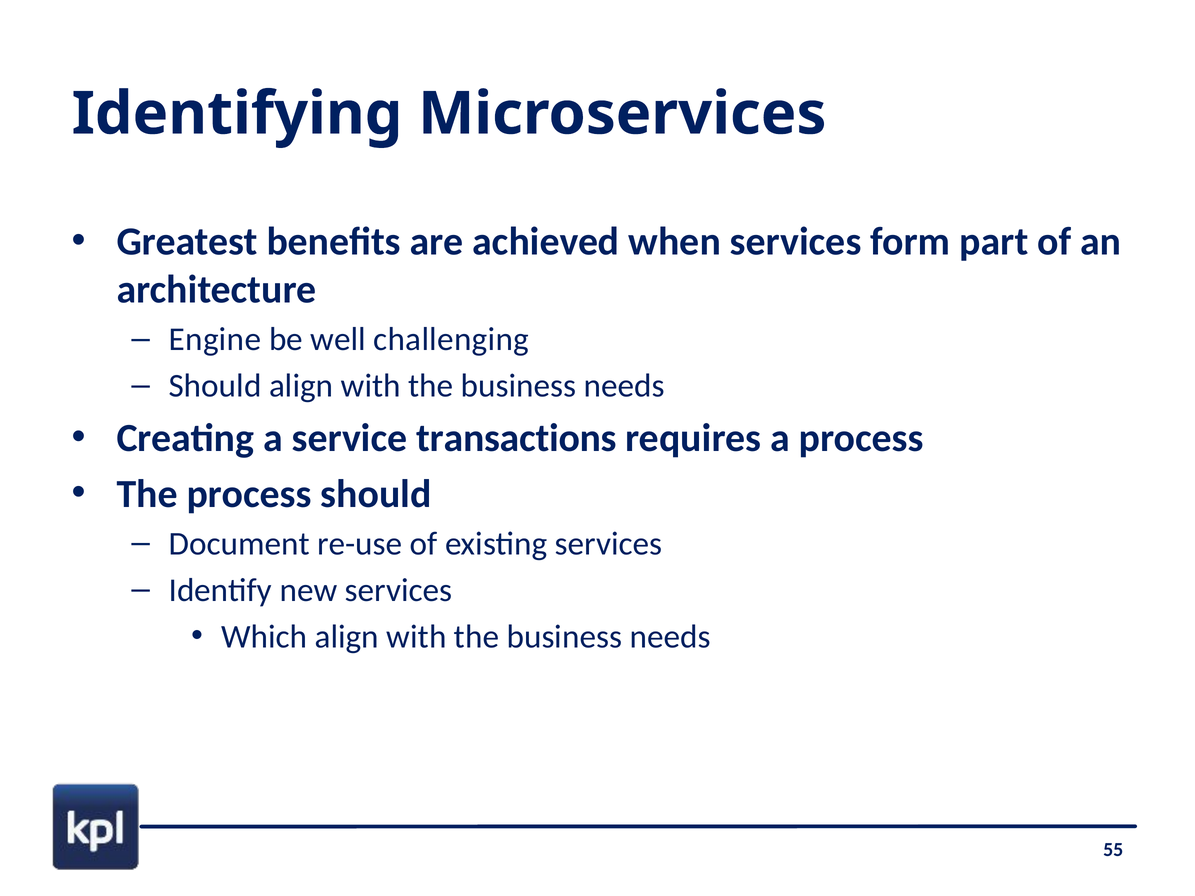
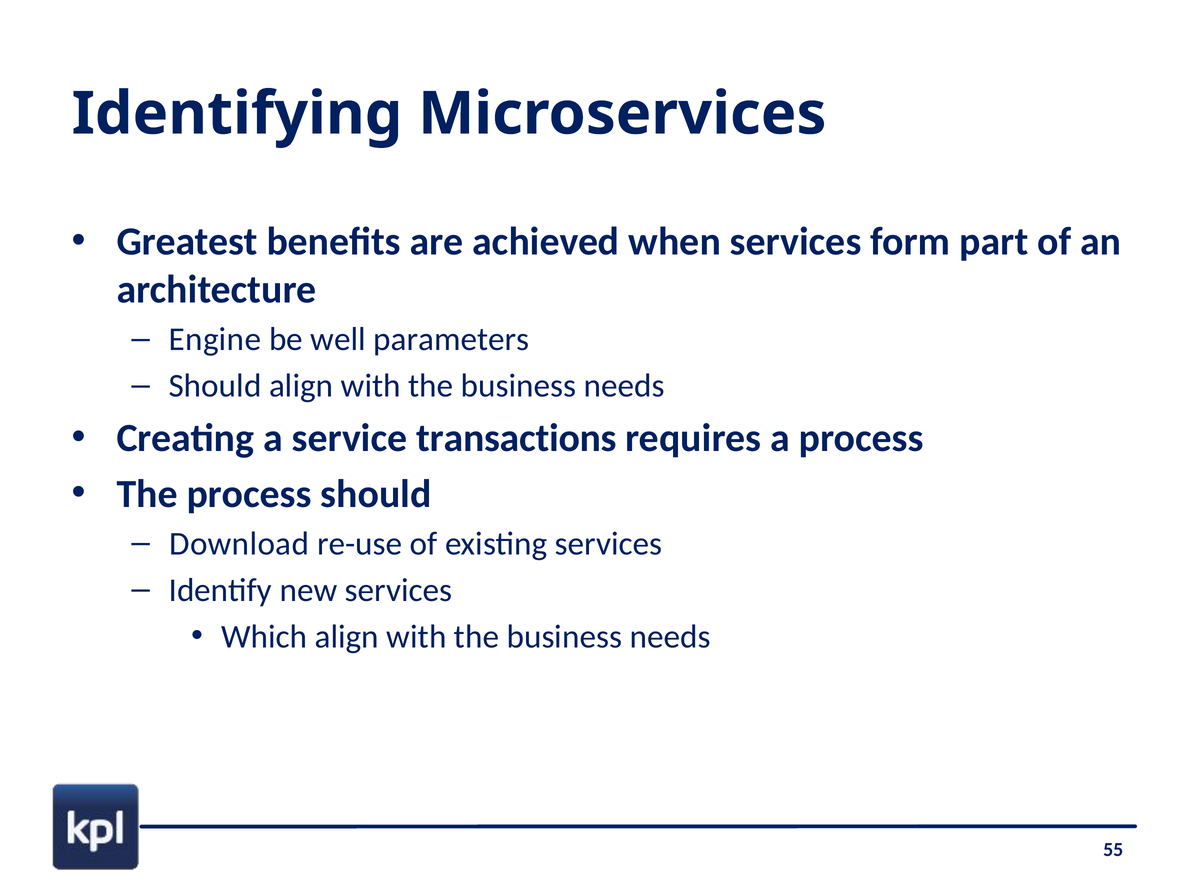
challenging: challenging -> parameters
Document: Document -> Download
